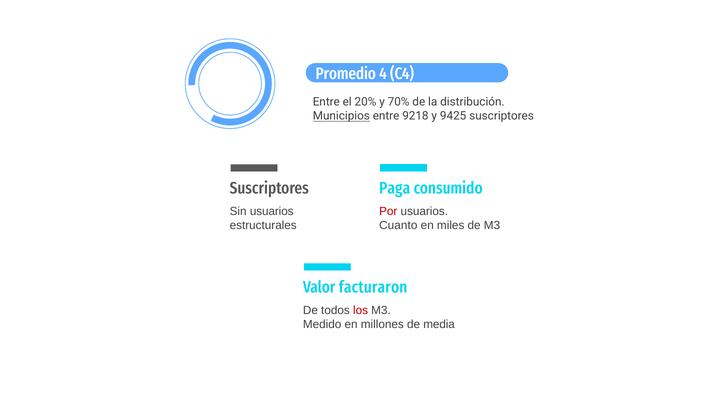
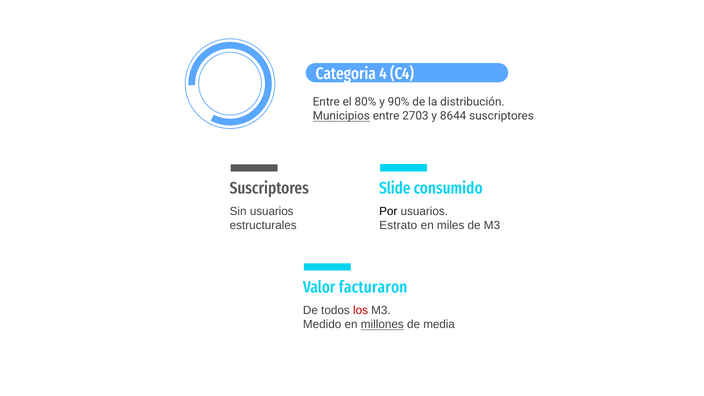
Promedio: Promedio -> Categoria
20%: 20% -> 80%
70%: 70% -> 90%
9218: 9218 -> 2703
9425: 9425 -> 8644
Paga: Paga -> Slide
Por colour: red -> black
Cuanto: Cuanto -> Estrato
millones underline: none -> present
